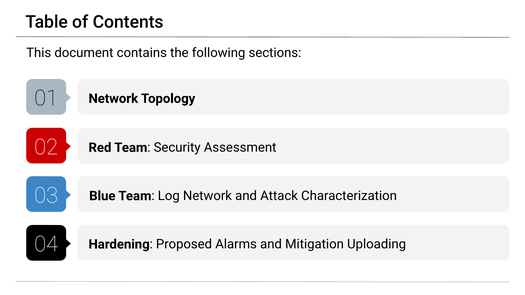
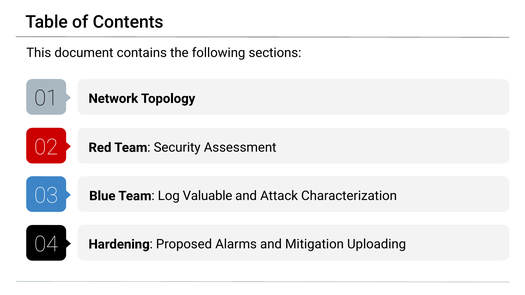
Log Network: Network -> Valuable
